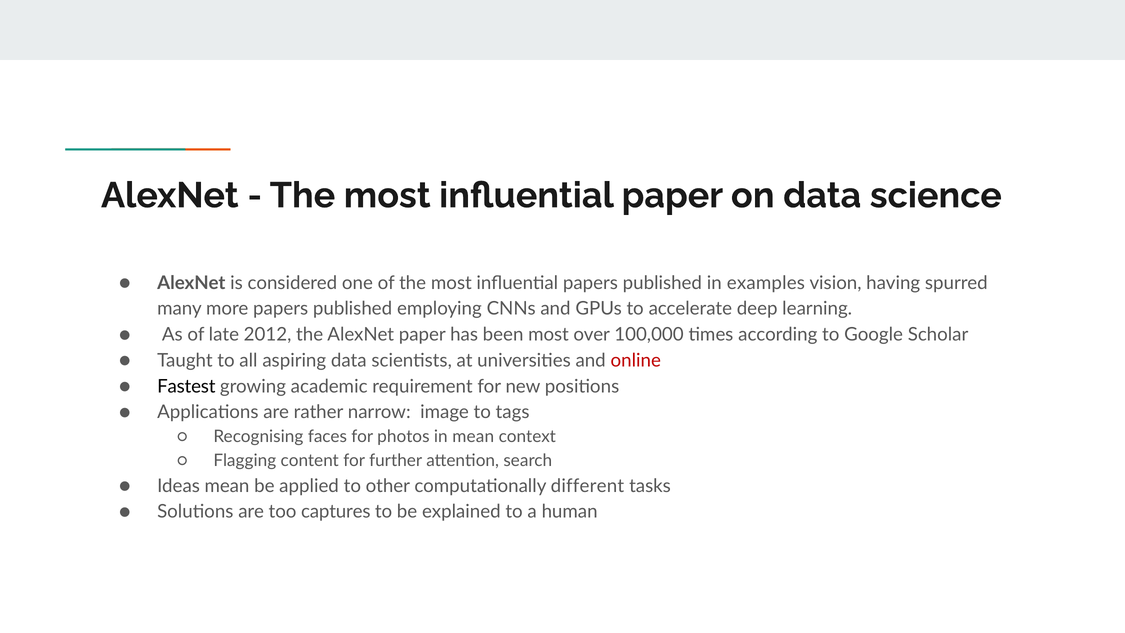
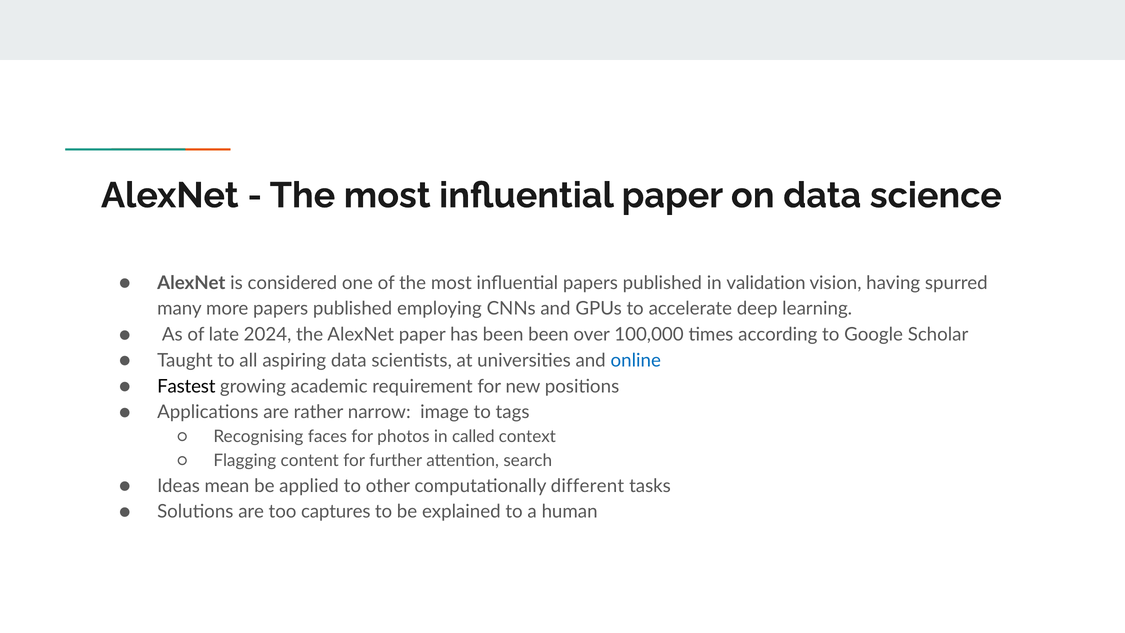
examples: examples -> validation
2012: 2012 -> 2024
been most: most -> been
online colour: red -> blue
in mean: mean -> called
